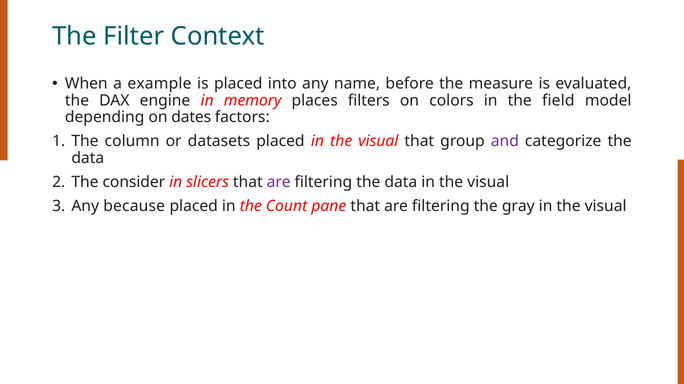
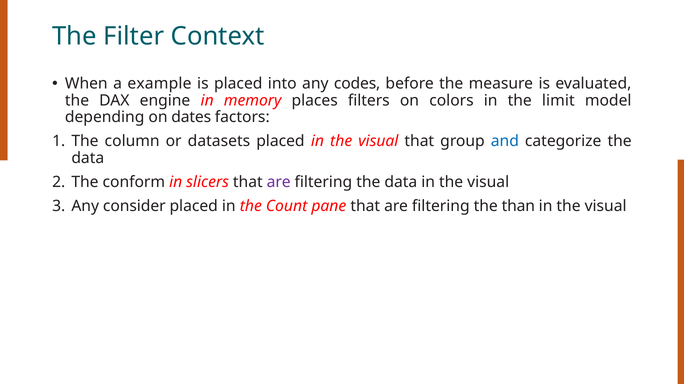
name: name -> codes
field: field -> limit
and colour: purple -> blue
consider: consider -> conform
because: because -> consider
gray: gray -> than
